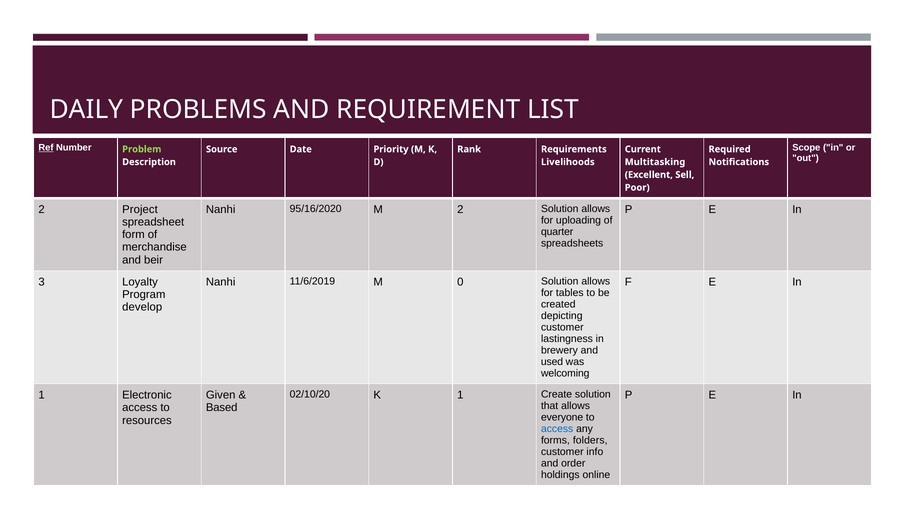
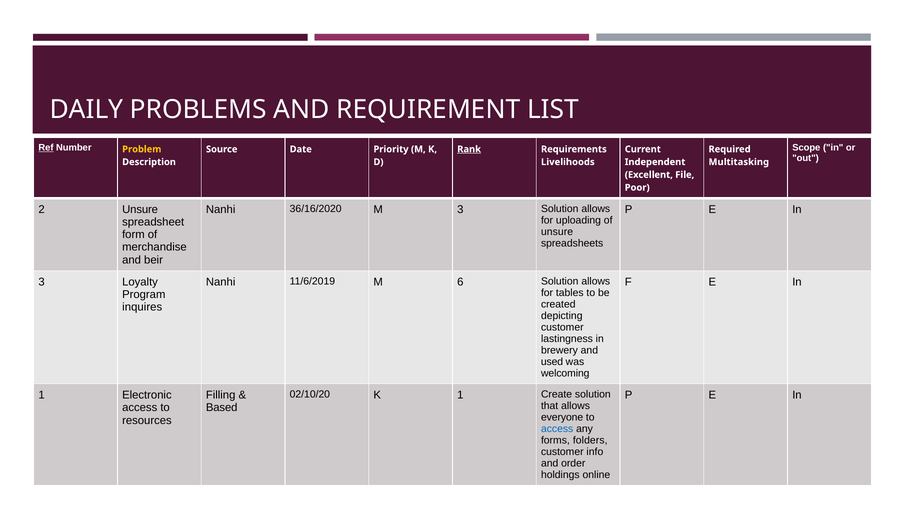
Problem colour: light green -> yellow
Rank underline: none -> present
Multitasking: Multitasking -> Independent
Notifications: Notifications -> Multitasking
Sell: Sell -> File
2 Project: Project -> Unsure
95/16/2020: 95/16/2020 -> 36/16/2020
M 2: 2 -> 3
quarter at (557, 232): quarter -> unsure
0: 0 -> 6
develop: develop -> inquires
Given: Given -> Filling
